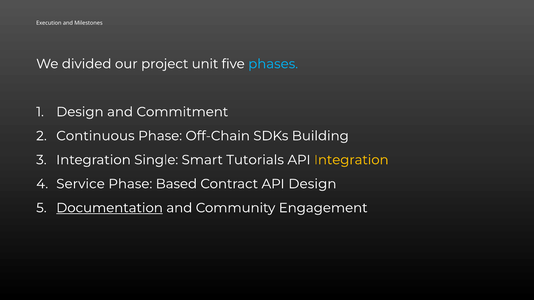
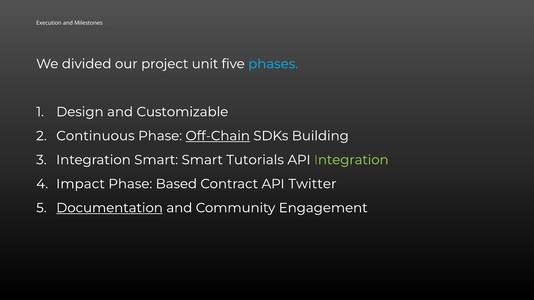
Commitment: Commitment -> Customizable
Off-Chain underline: none -> present
Integration Single: Single -> Smart
Integration at (351, 160) colour: yellow -> light green
Service: Service -> Impact
API Design: Design -> Twitter
